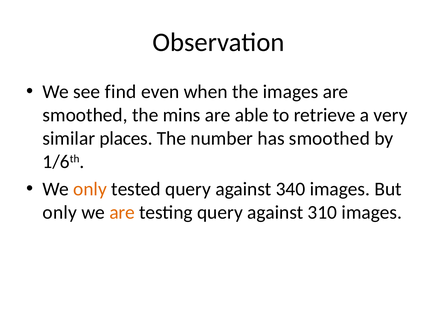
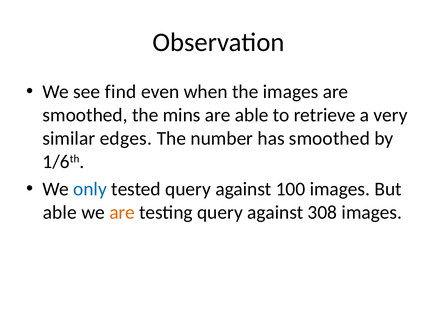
places: places -> edges
only at (90, 189) colour: orange -> blue
340: 340 -> 100
only at (60, 212): only -> able
310: 310 -> 308
